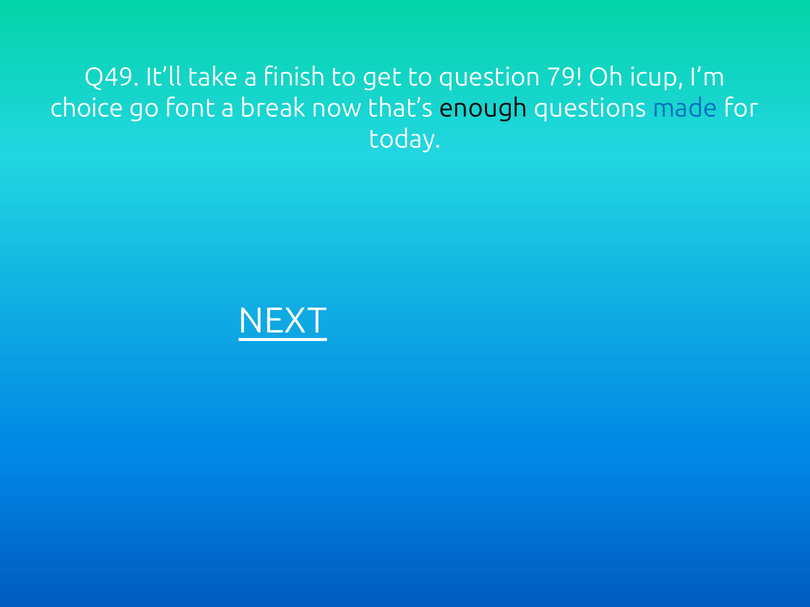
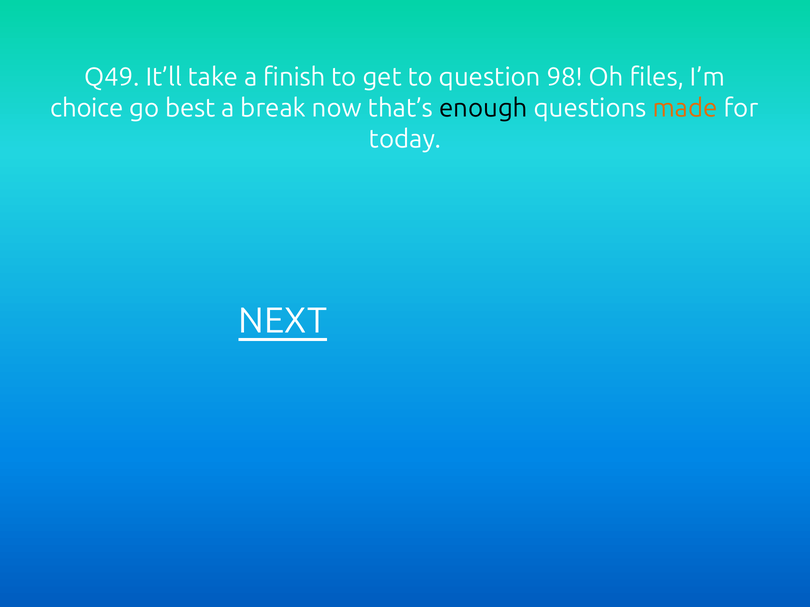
79: 79 -> 98
icup: icup -> files
font: font -> best
made colour: blue -> orange
